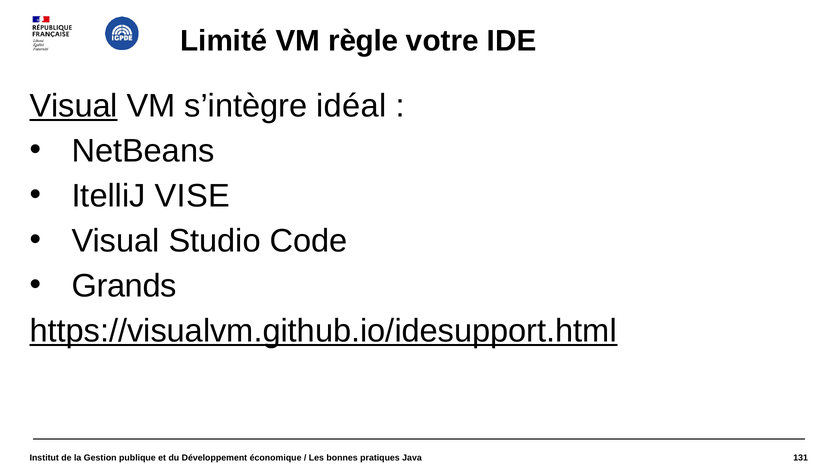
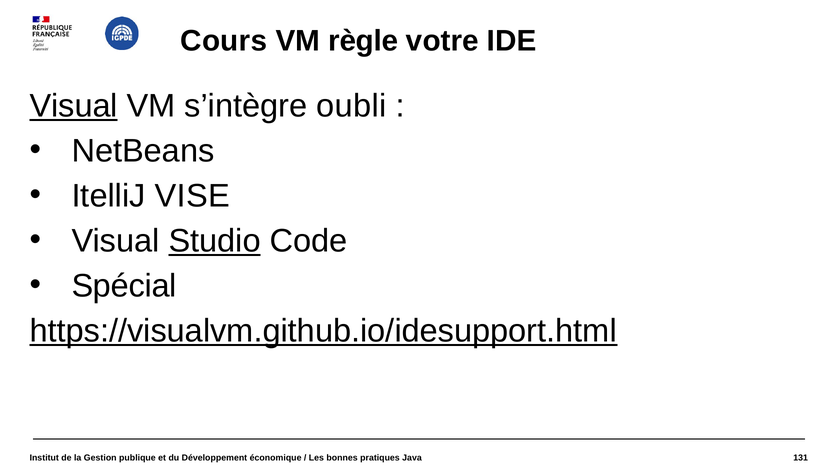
Limité: Limité -> Cours
idéal: idéal -> oubli
Studio underline: none -> present
Grands: Grands -> Spécial
